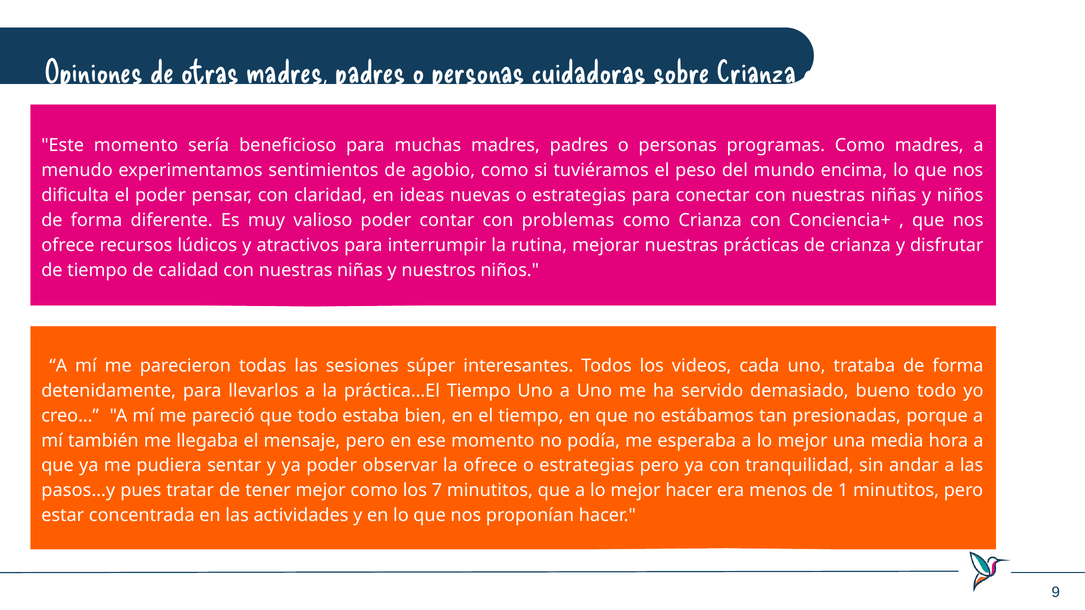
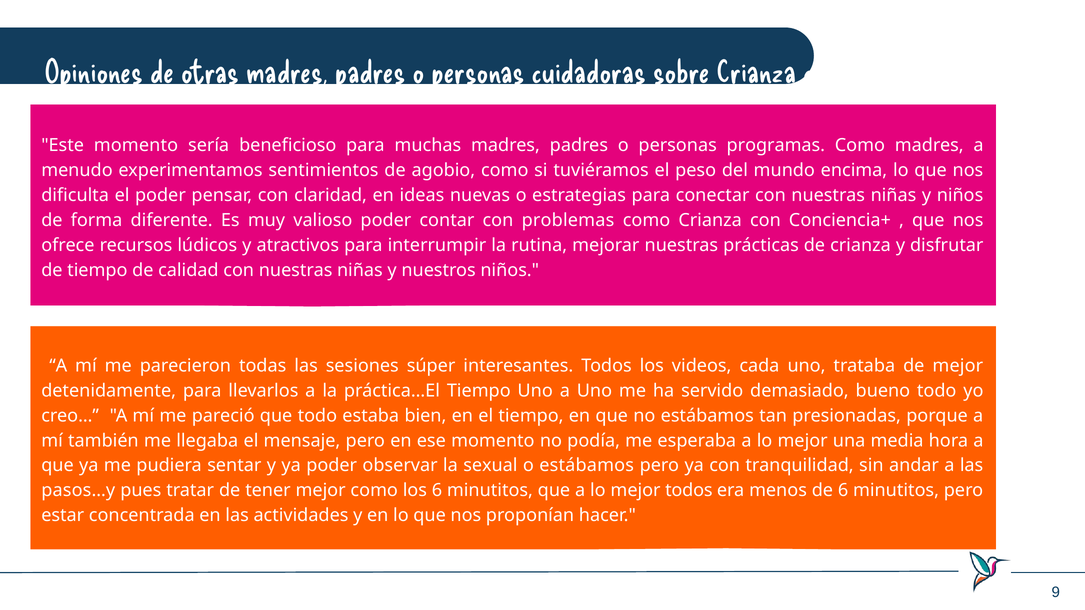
trataba de forma: forma -> mejor
la ofrece: ofrece -> sexual
estrategias at (587, 466): estrategias -> estábamos
los 7: 7 -> 6
mejor hacer: hacer -> todos
de 1: 1 -> 6
